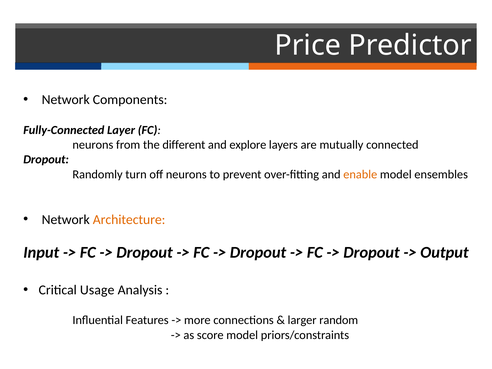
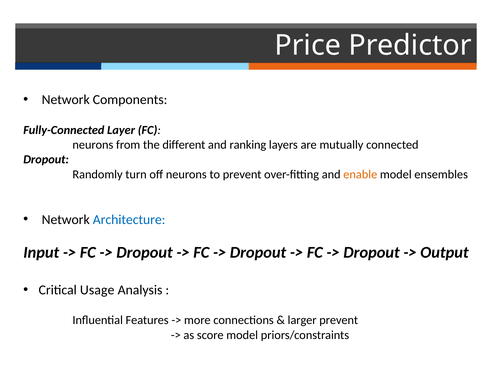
explore: explore -> ranking
Architecture colour: orange -> blue
larger random: random -> prevent
